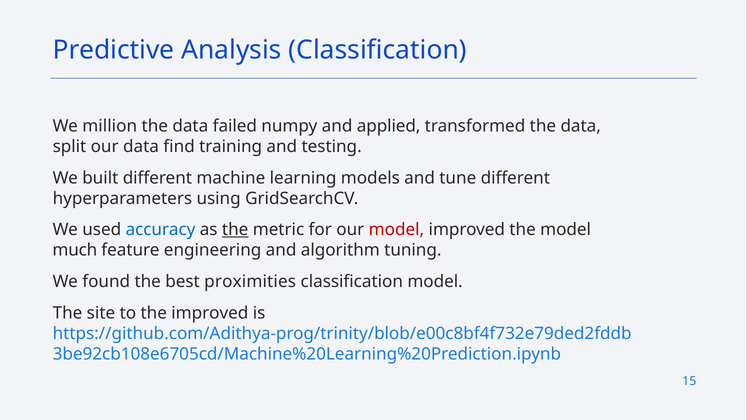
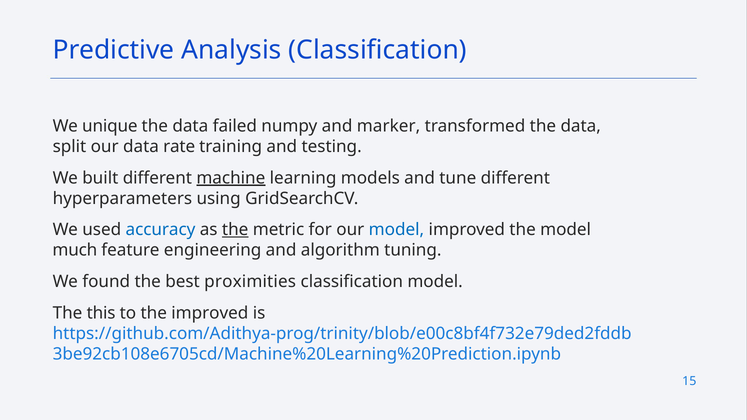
million: million -> unique
applied: applied -> marker
find: find -> rate
machine underline: none -> present
model at (396, 230) colour: red -> blue
site: site -> this
